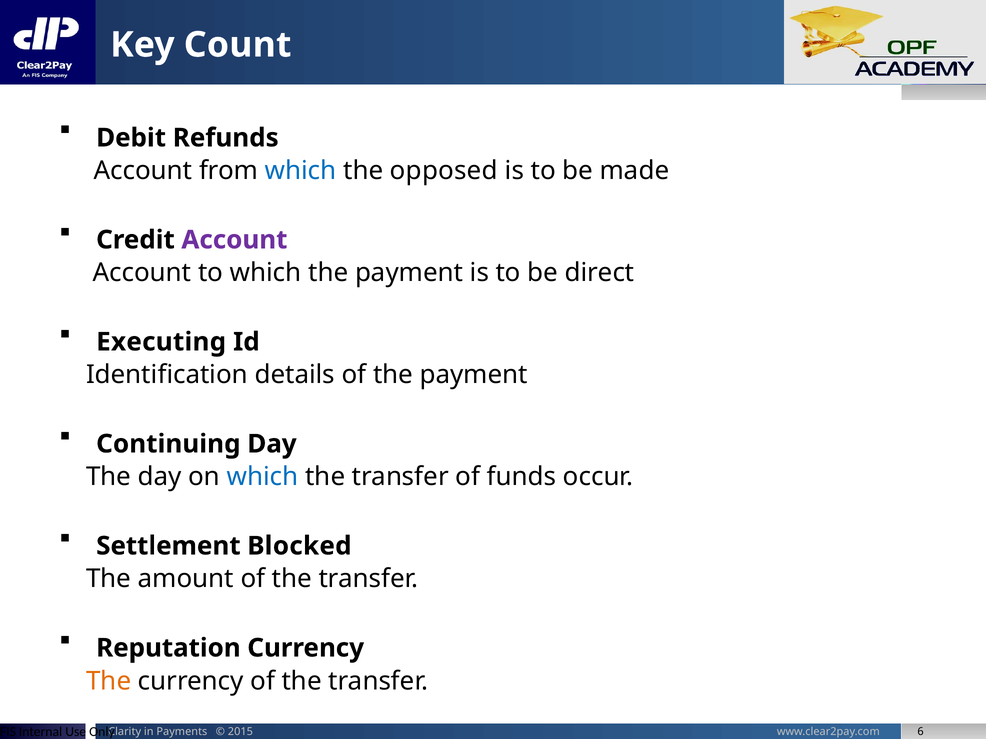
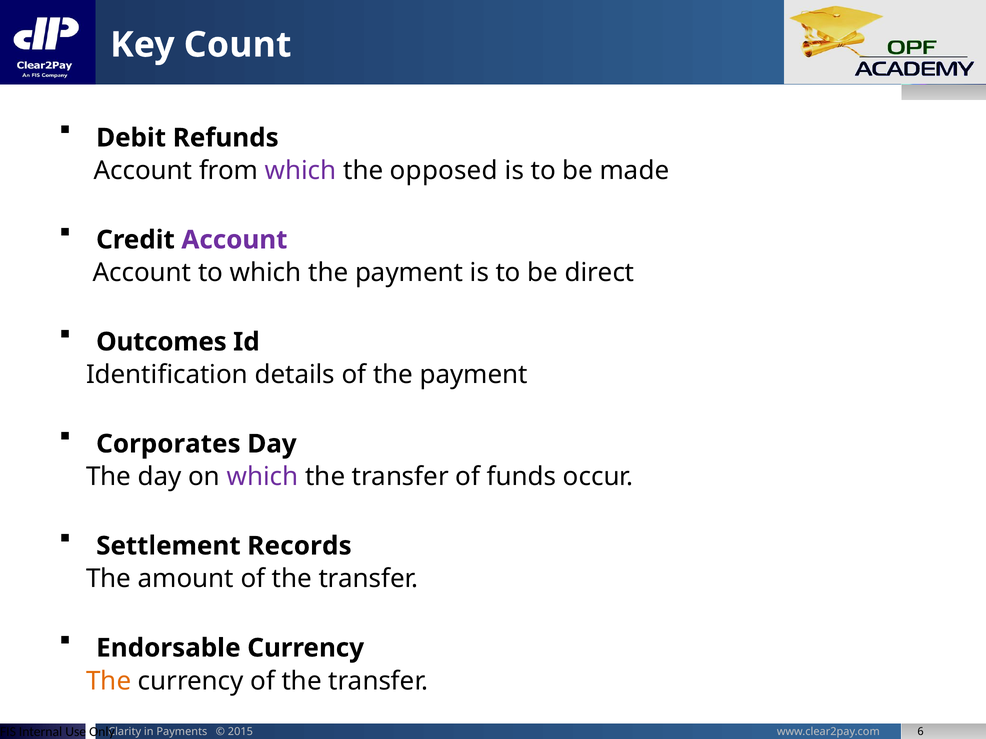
which at (301, 171) colour: blue -> purple
Executing: Executing -> Outcomes
Continuing: Continuing -> Corporates
which at (263, 477) colour: blue -> purple
Blocked: Blocked -> Records
Reputation: Reputation -> Endorsable
